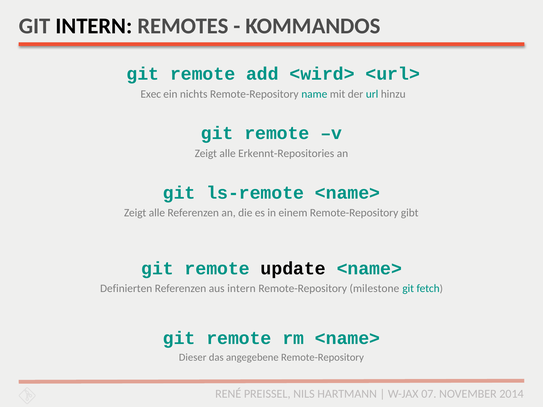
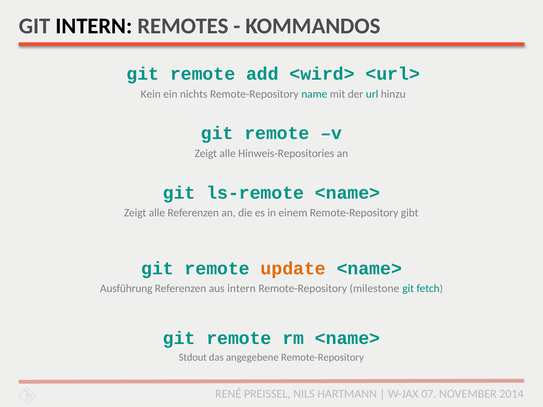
Exec: Exec -> Kein
Erkennt-Repositories: Erkennt-Repositories -> Hinweis-Repositories
update colour: black -> orange
Definierten: Definierten -> Ausführung
Dieser: Dieser -> Stdout
